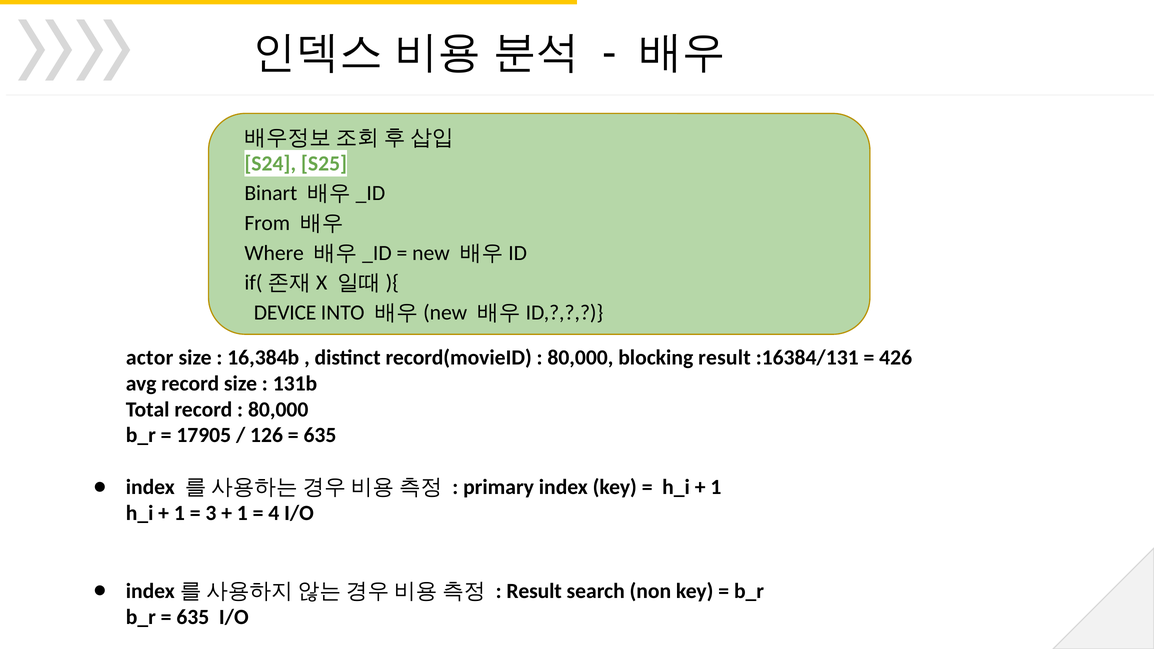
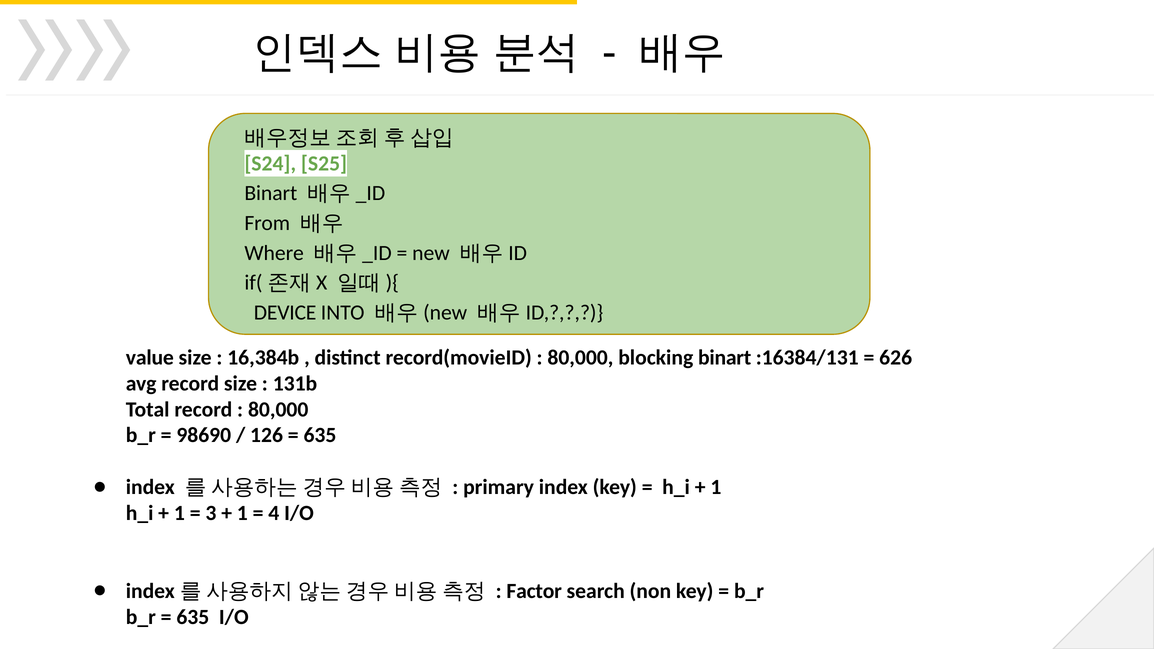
actor: actor -> value
blocking result: result -> binart
426: 426 -> 626
17905: 17905 -> 98690
Result at (534, 591): Result -> Factor
